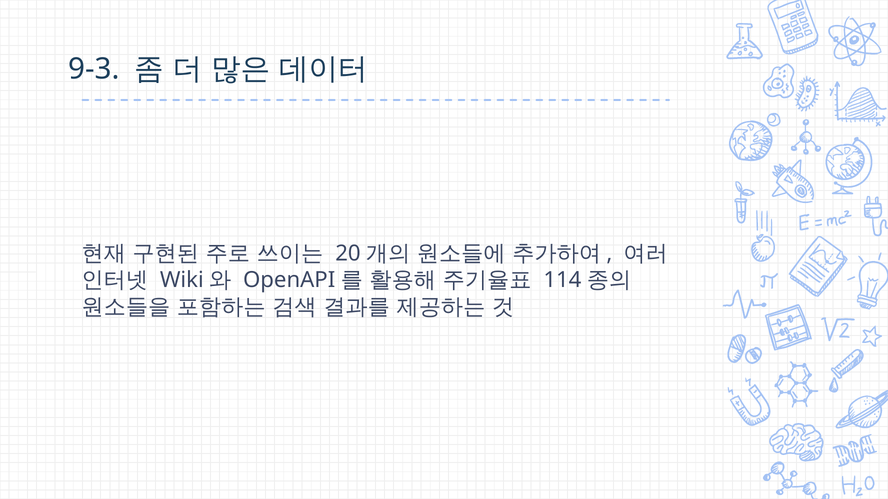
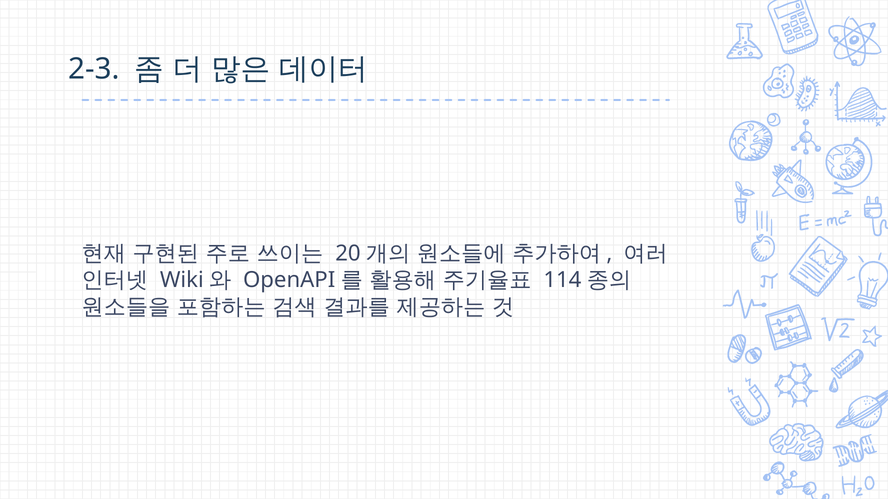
9-3: 9-3 -> 2-3
